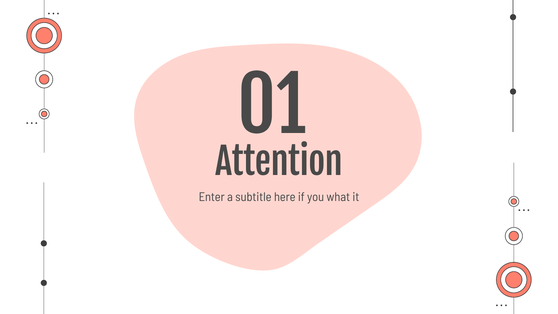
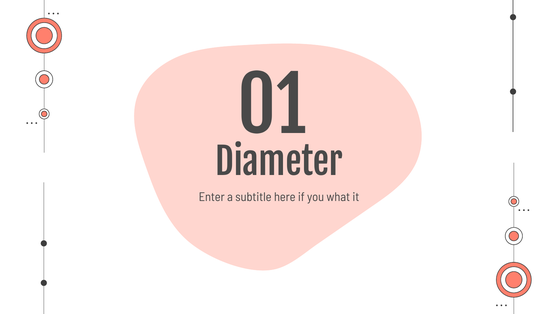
Attention: Attention -> Diameter
